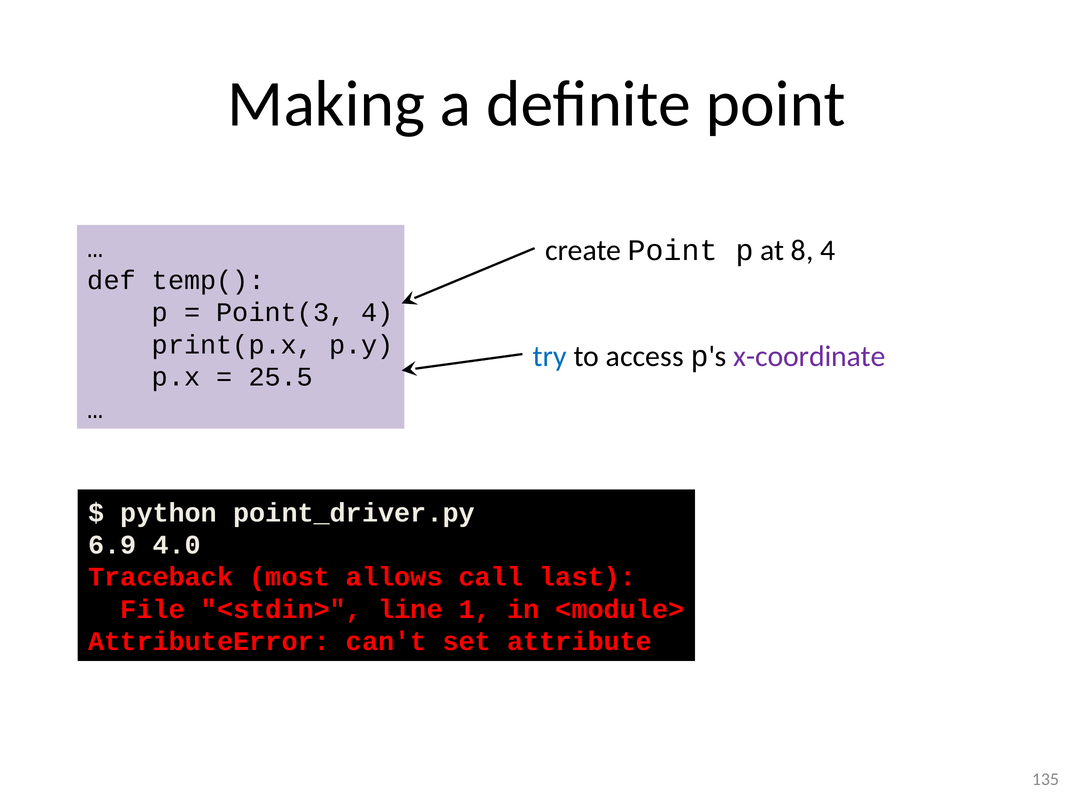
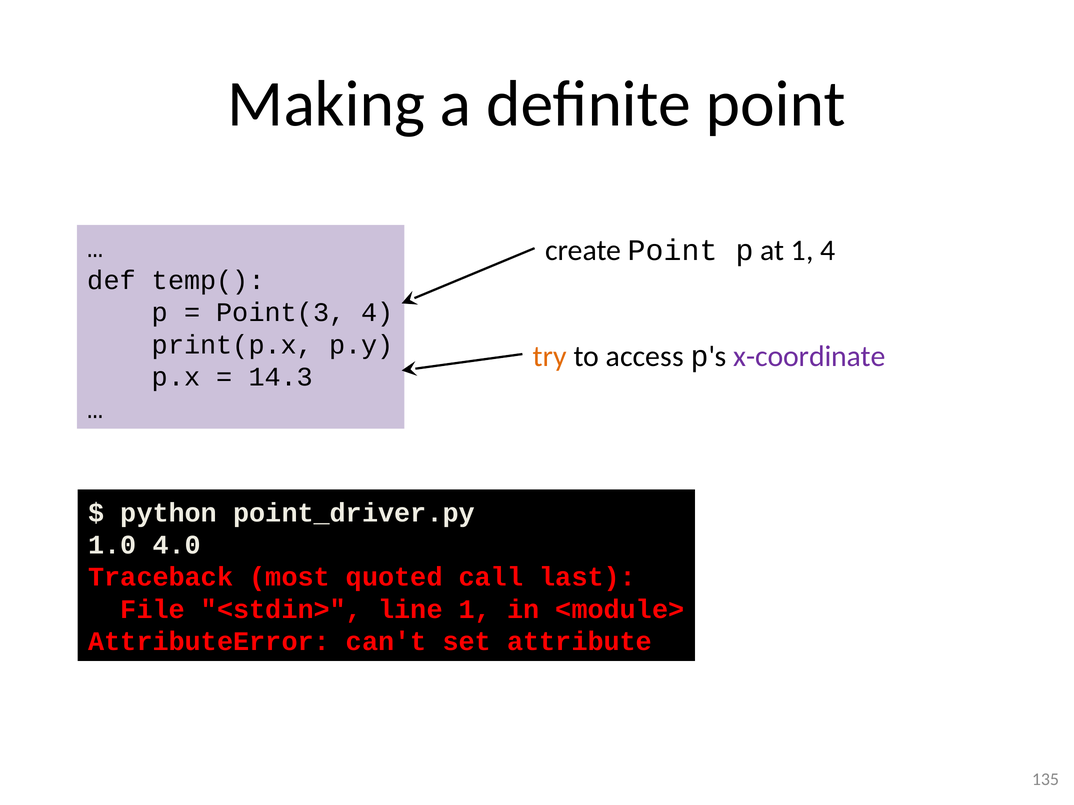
at 8: 8 -> 1
try colour: blue -> orange
25.5: 25.5 -> 14.3
6.9: 6.9 -> 1.0
allows: allows -> quoted
